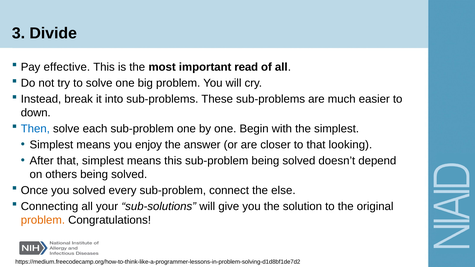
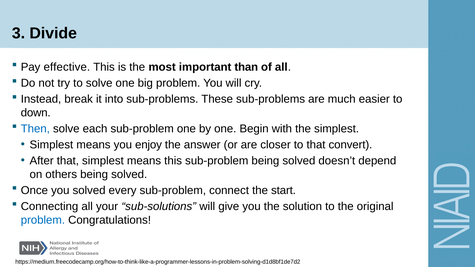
read: read -> than
looking: looking -> convert
else: else -> start
problem at (43, 220) colour: orange -> blue
